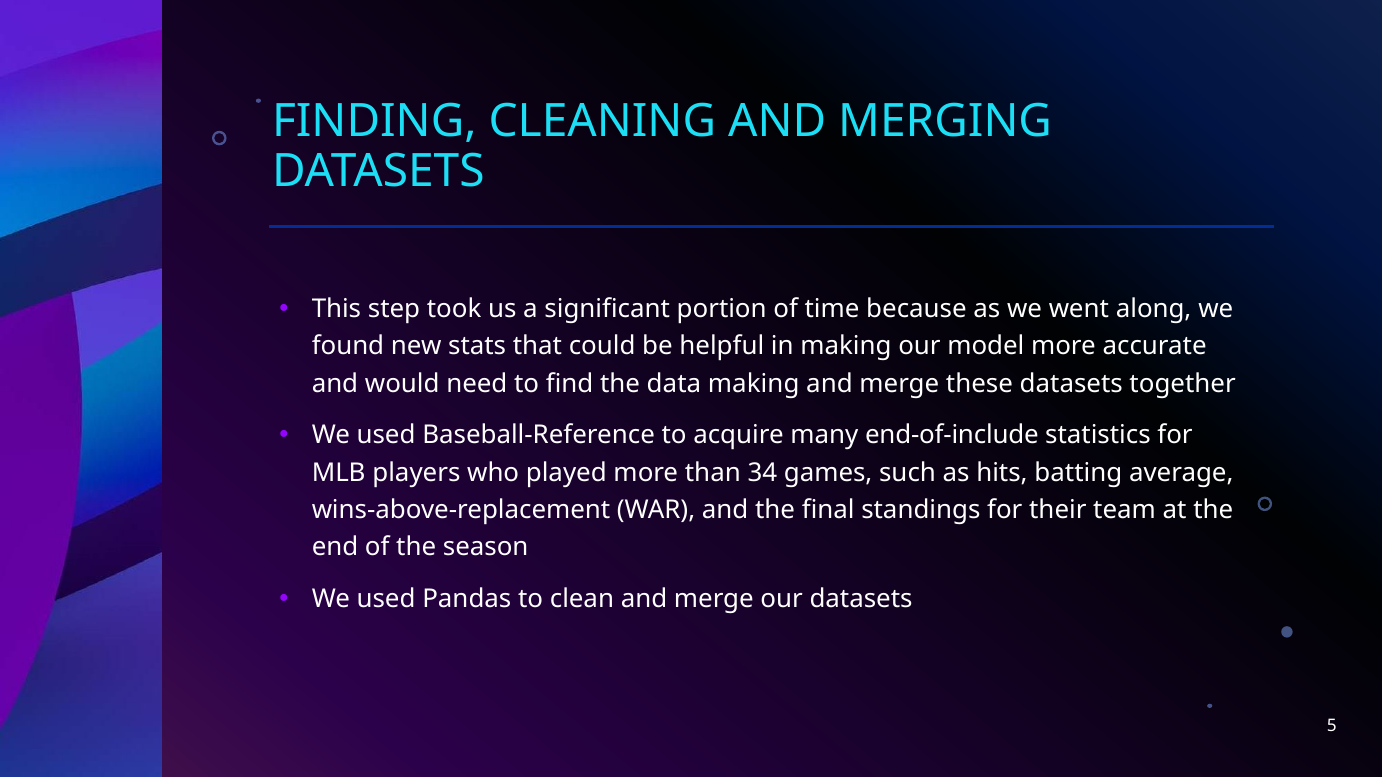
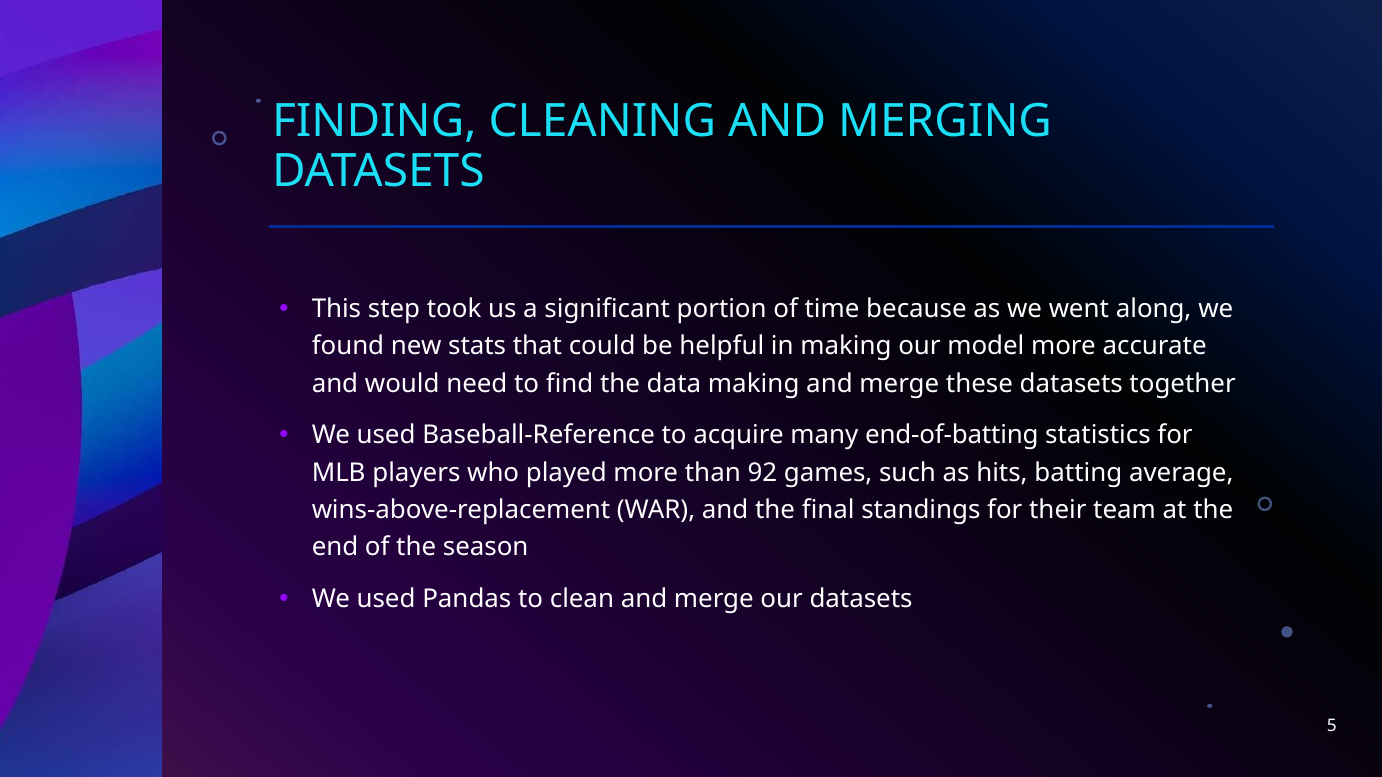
end-of-include: end-of-include -> end-of-batting
34: 34 -> 92
